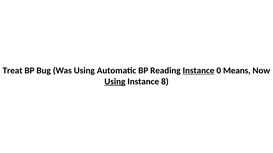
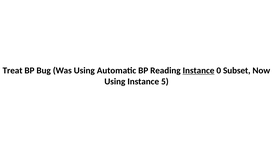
Means: Means -> Subset
Using at (115, 82) underline: present -> none
8: 8 -> 5
